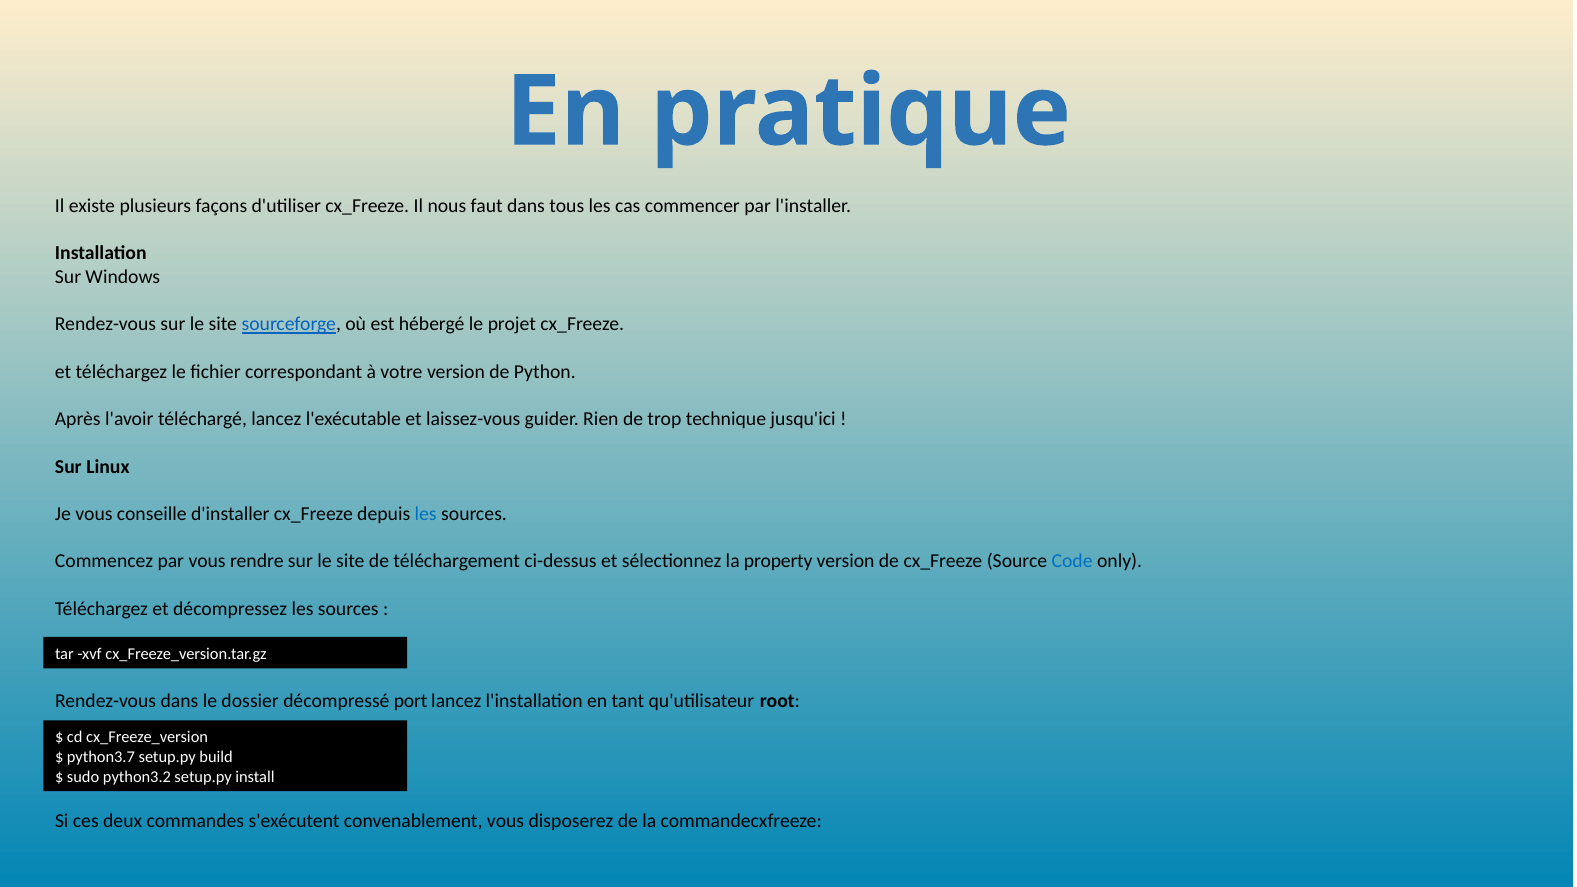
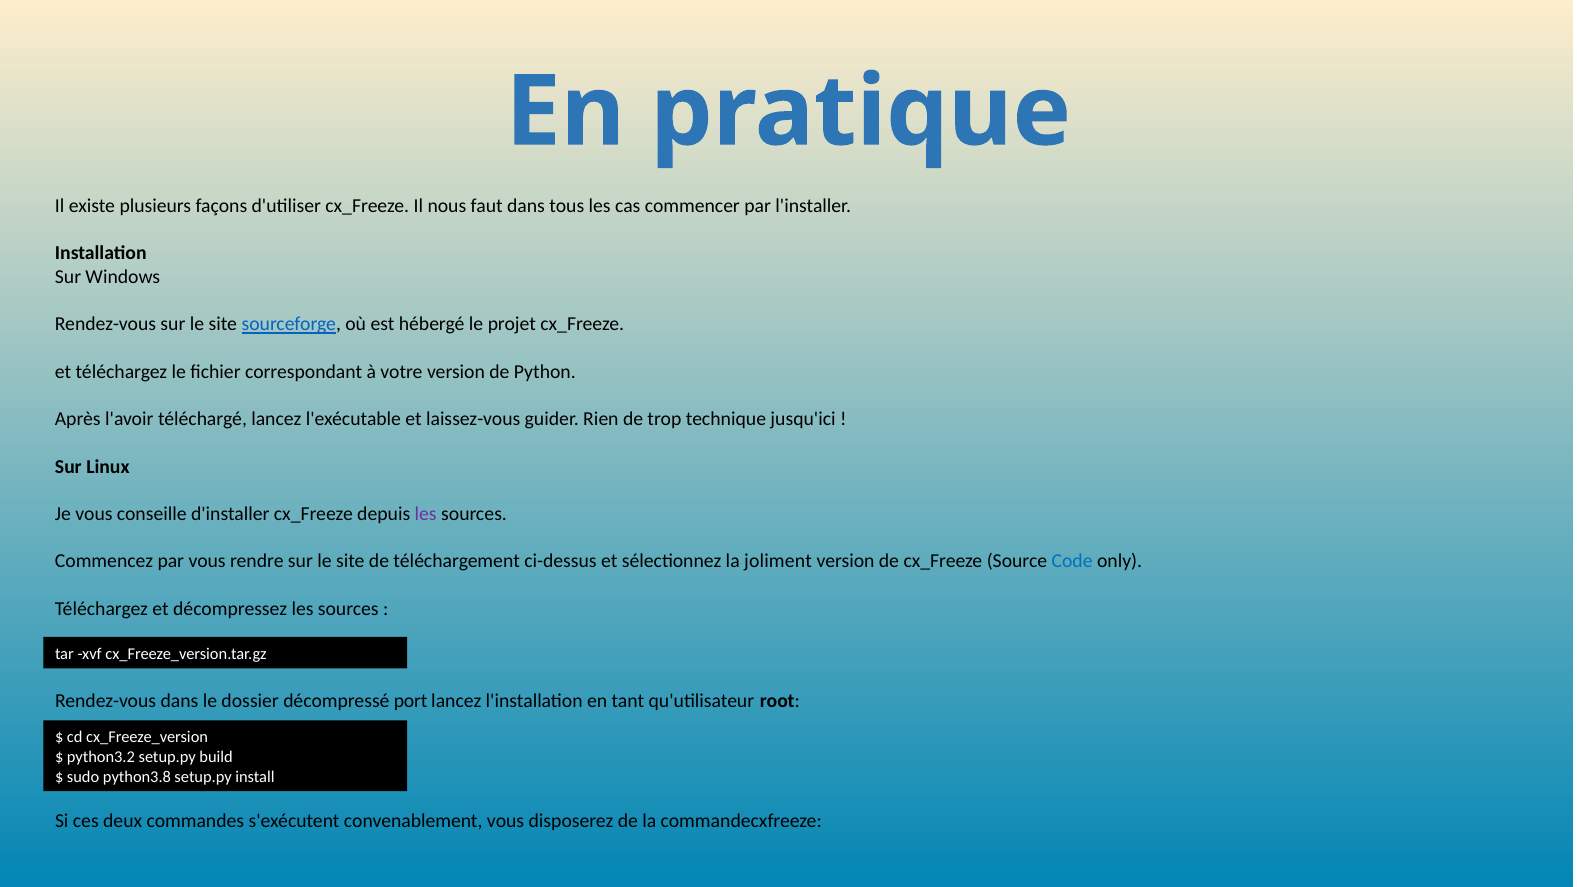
les at (426, 514) colour: blue -> purple
property: property -> joliment
python3.7: python3.7 -> python3.2
python3.2: python3.2 -> python3.8
